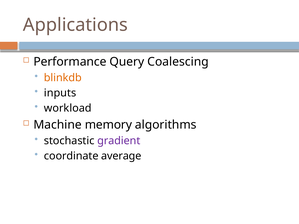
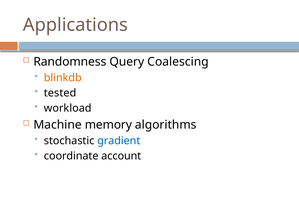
Performance: Performance -> Randomness
inputs: inputs -> tested
gradient colour: purple -> blue
average: average -> account
